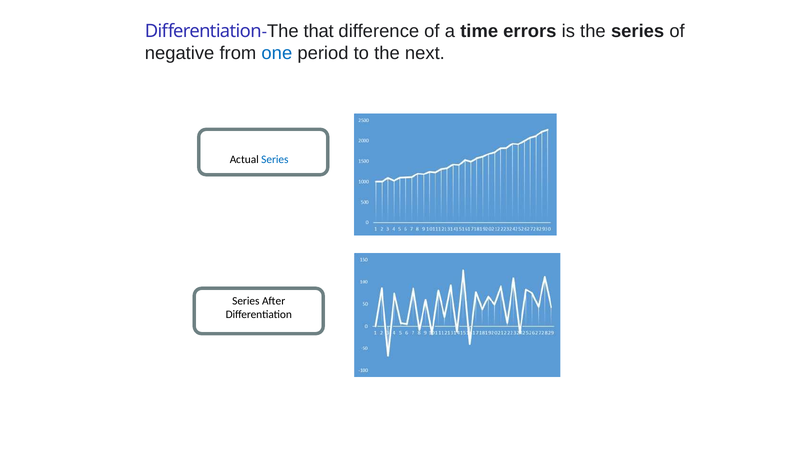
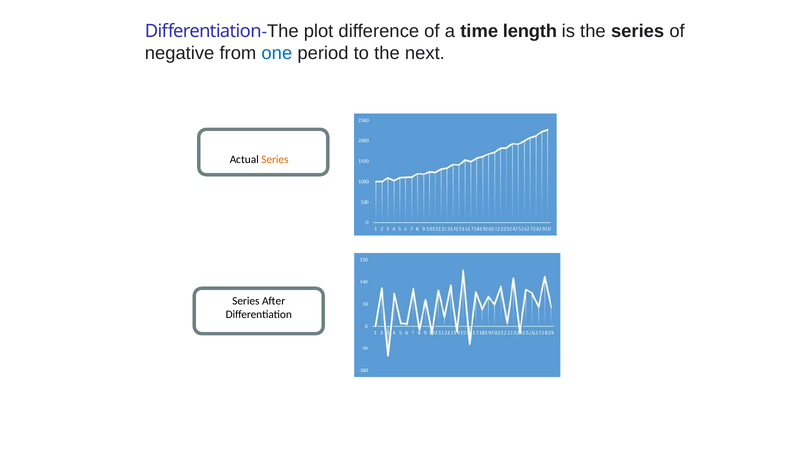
that: that -> plot
errors: errors -> length
Series at (275, 160) colour: blue -> orange
